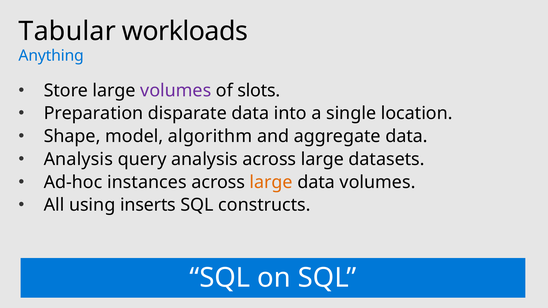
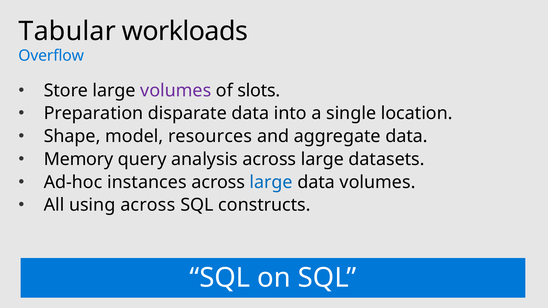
Anything: Anything -> Overflow
algorithm: algorithm -> resources
Analysis at (78, 159): Analysis -> Memory
large at (271, 182) colour: orange -> blue
using inserts: inserts -> across
